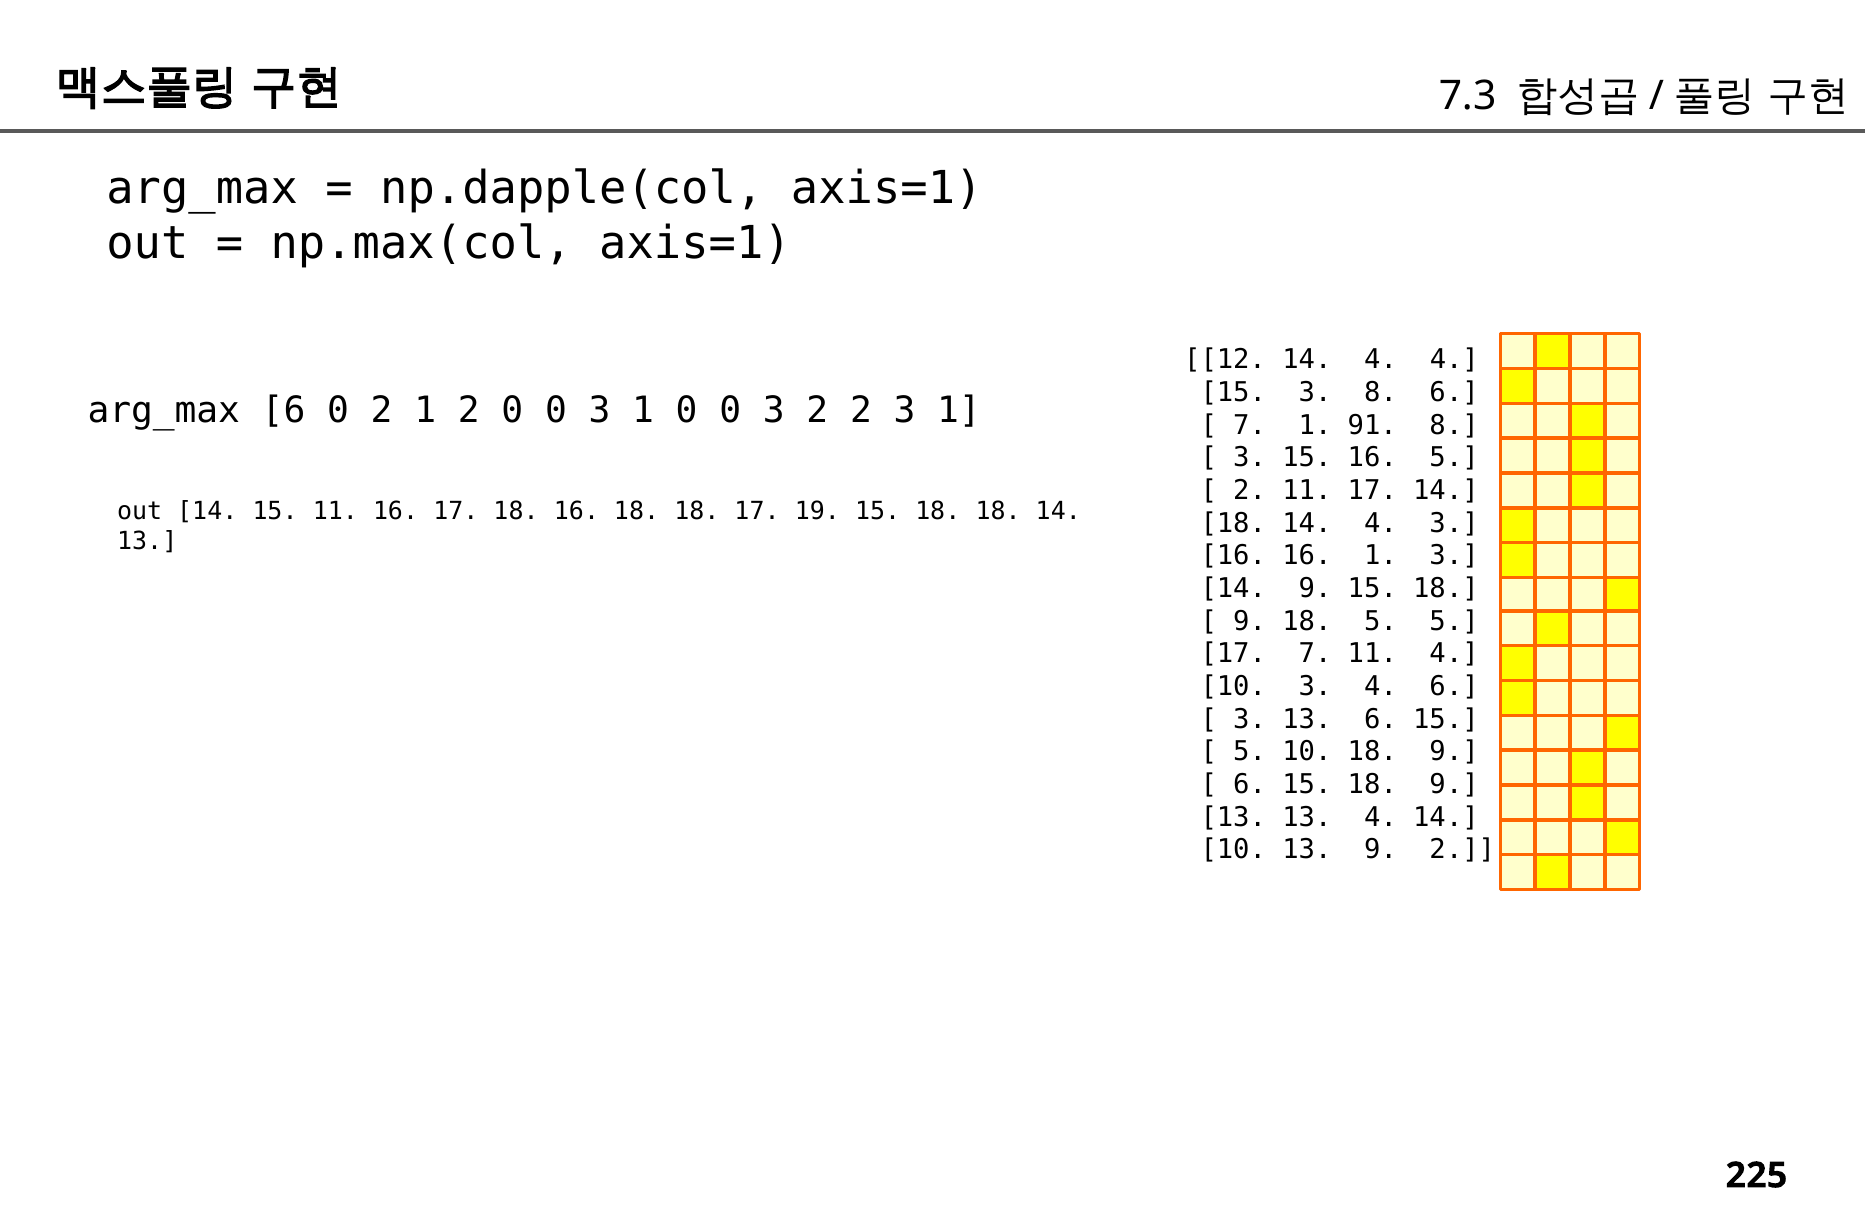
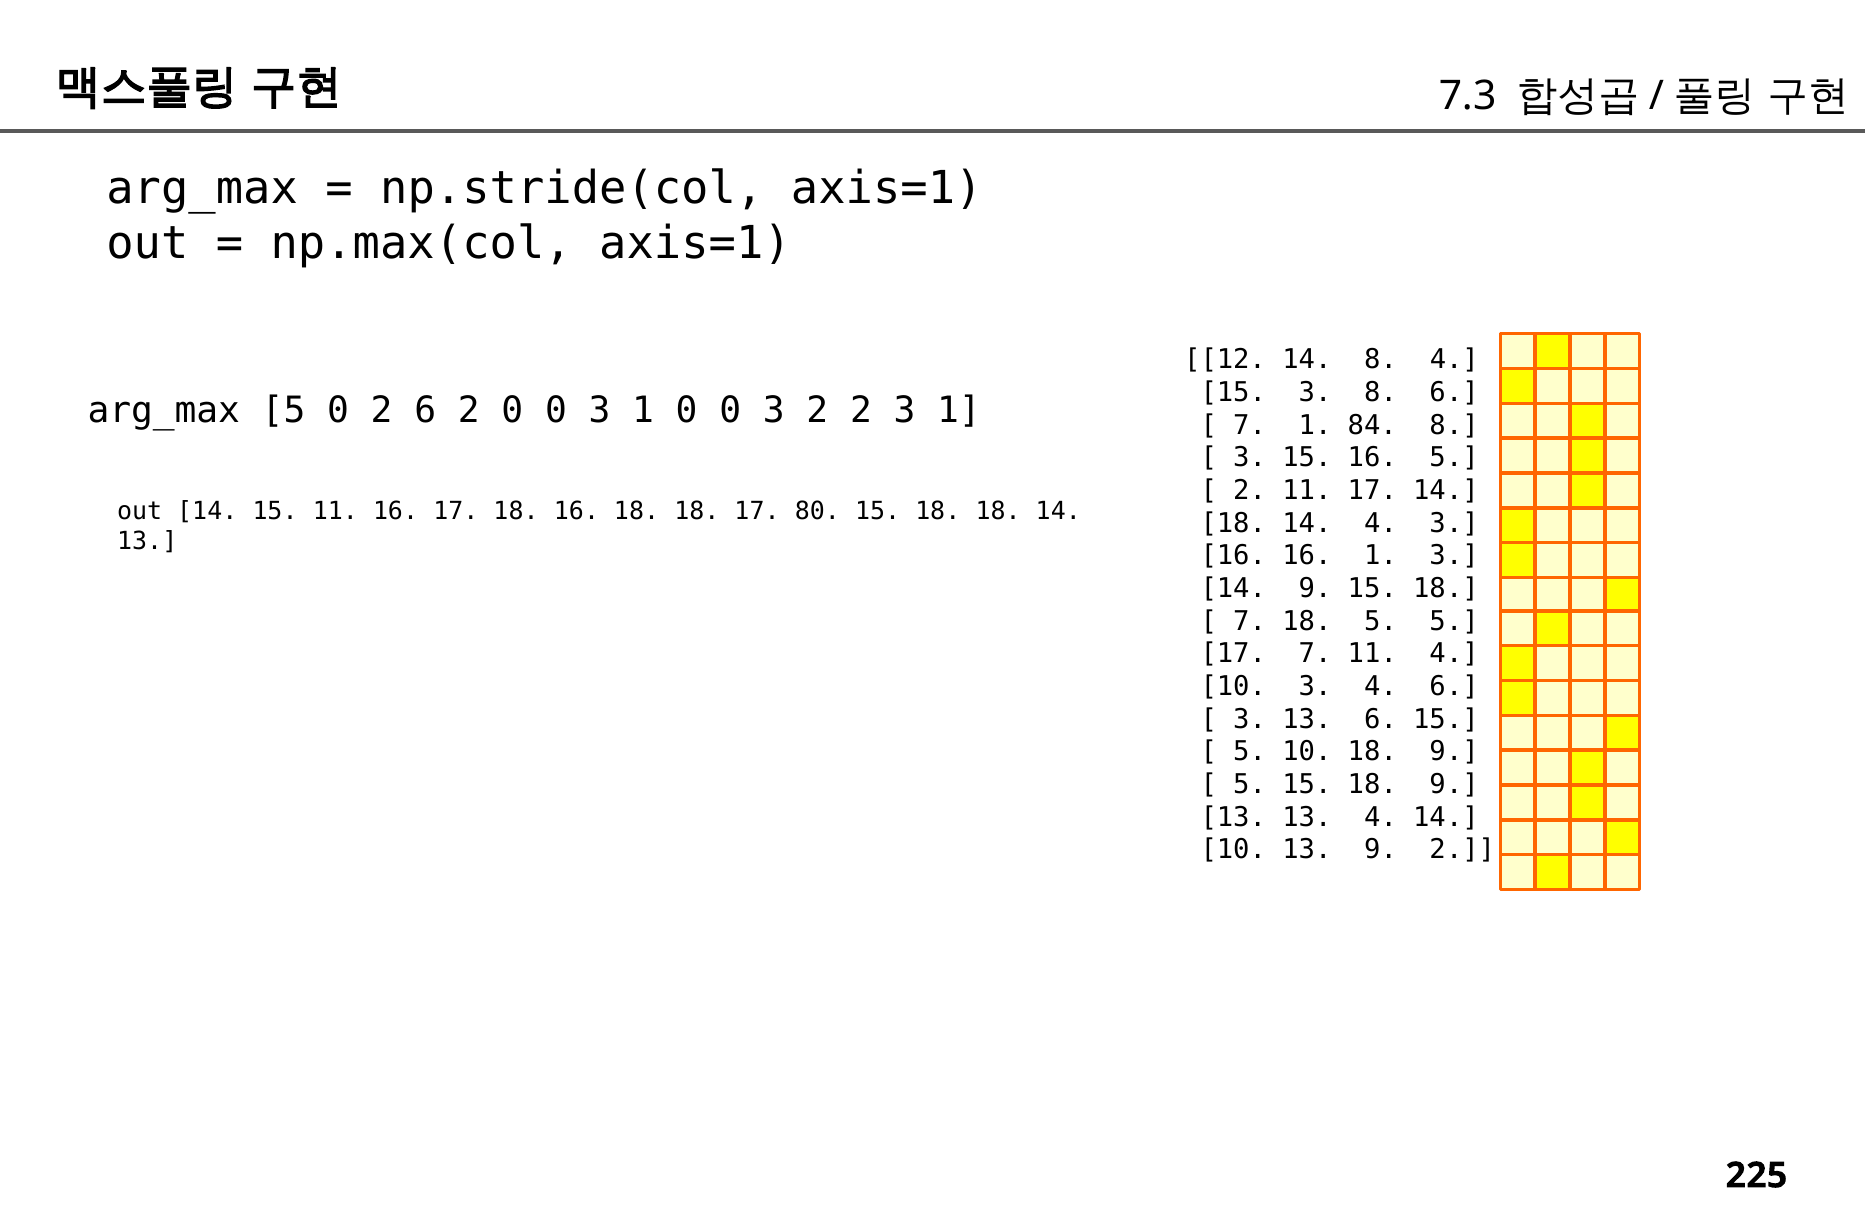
np.dapple(col: np.dapple(col -> np.stride(col
12 14 4: 4 -> 8
arg_max 6: 6 -> 5
2 1: 1 -> 6
91: 91 -> 84
19: 19 -> 80
9 at (1250, 621): 9 -> 7
6 at (1250, 785): 6 -> 5
